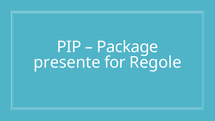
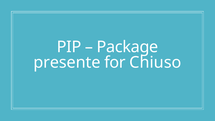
Regole: Regole -> Chiuso
